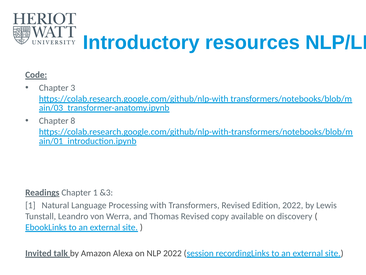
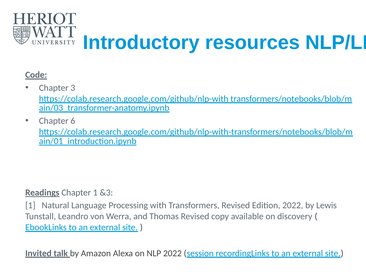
8: 8 -> 6
